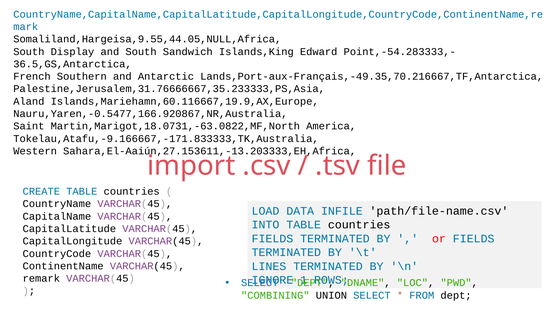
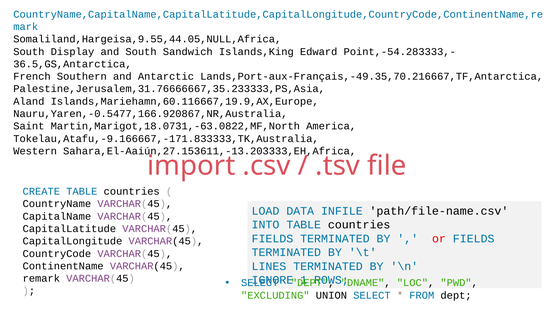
COMBINING: COMBINING -> EXCLUDING
